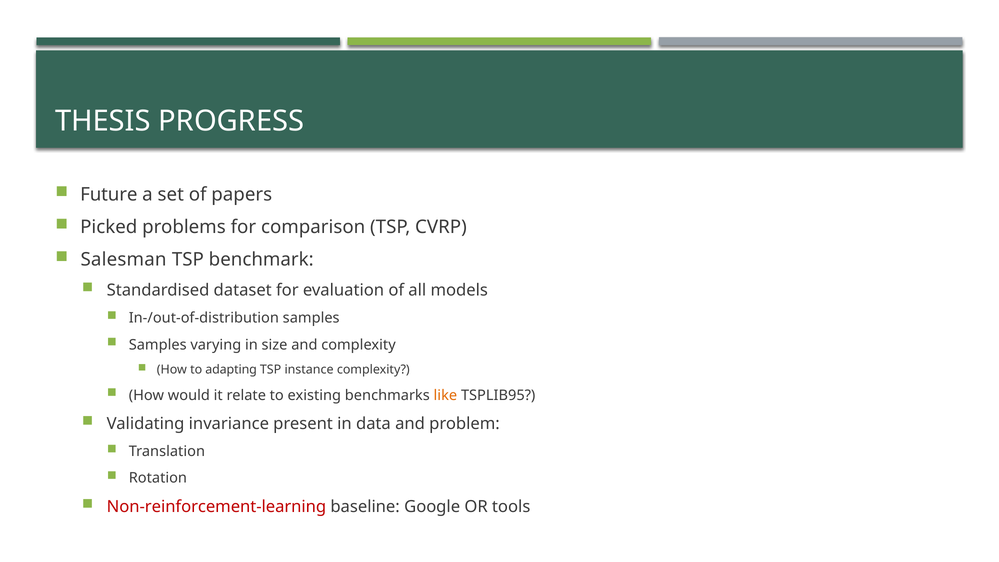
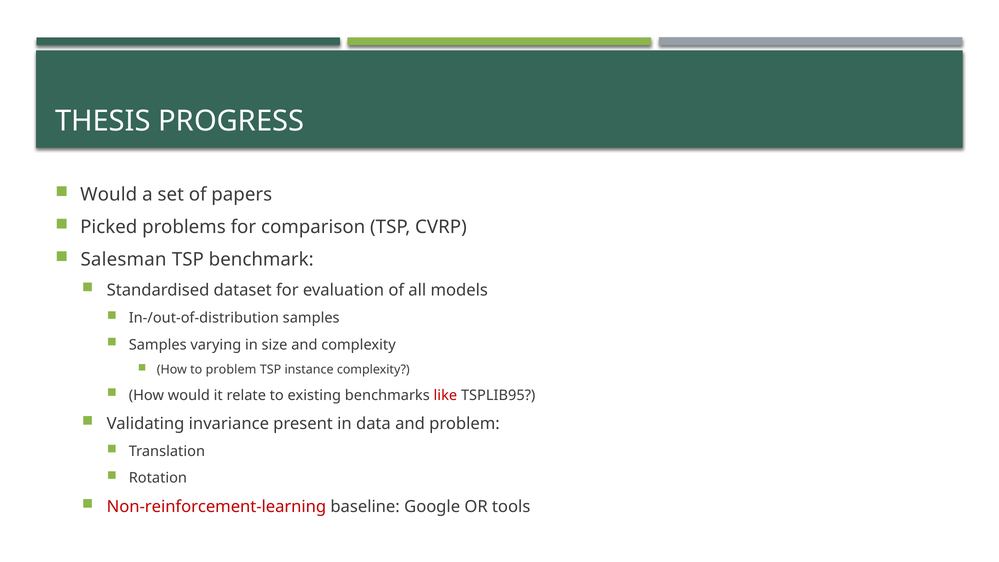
Future at (109, 195): Future -> Would
to adapting: adapting -> problem
like colour: orange -> red
